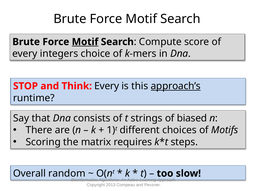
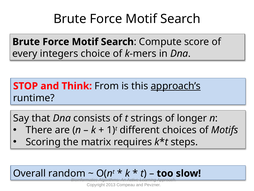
Motif at (85, 42) underline: present -> none
Think Every: Every -> From
biased: biased -> longer
